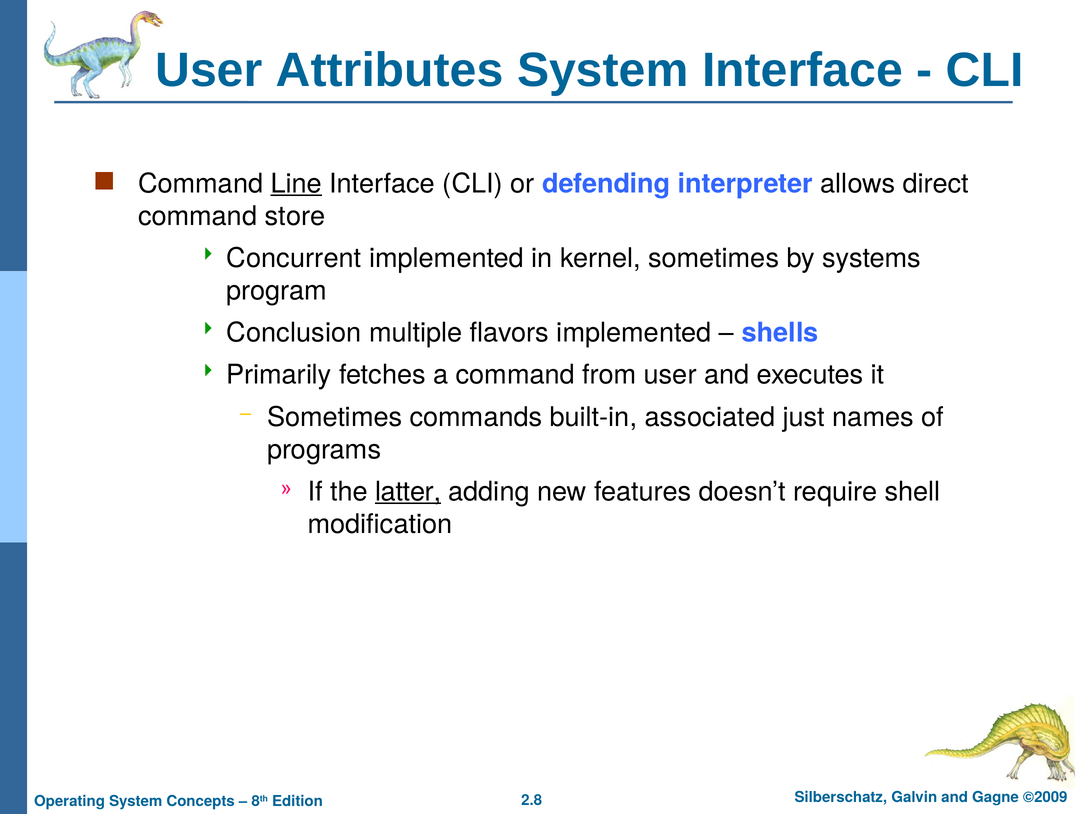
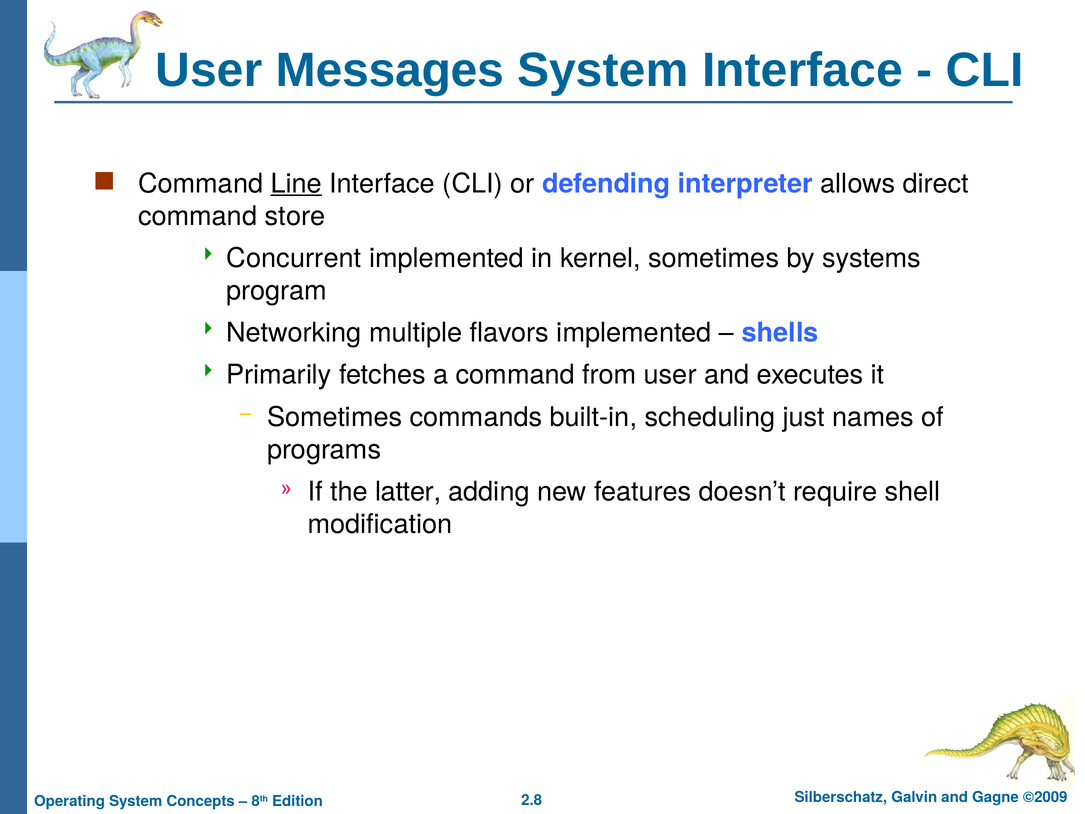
Attributes: Attributes -> Messages
Conclusion: Conclusion -> Networking
associated: associated -> scheduling
latter underline: present -> none
